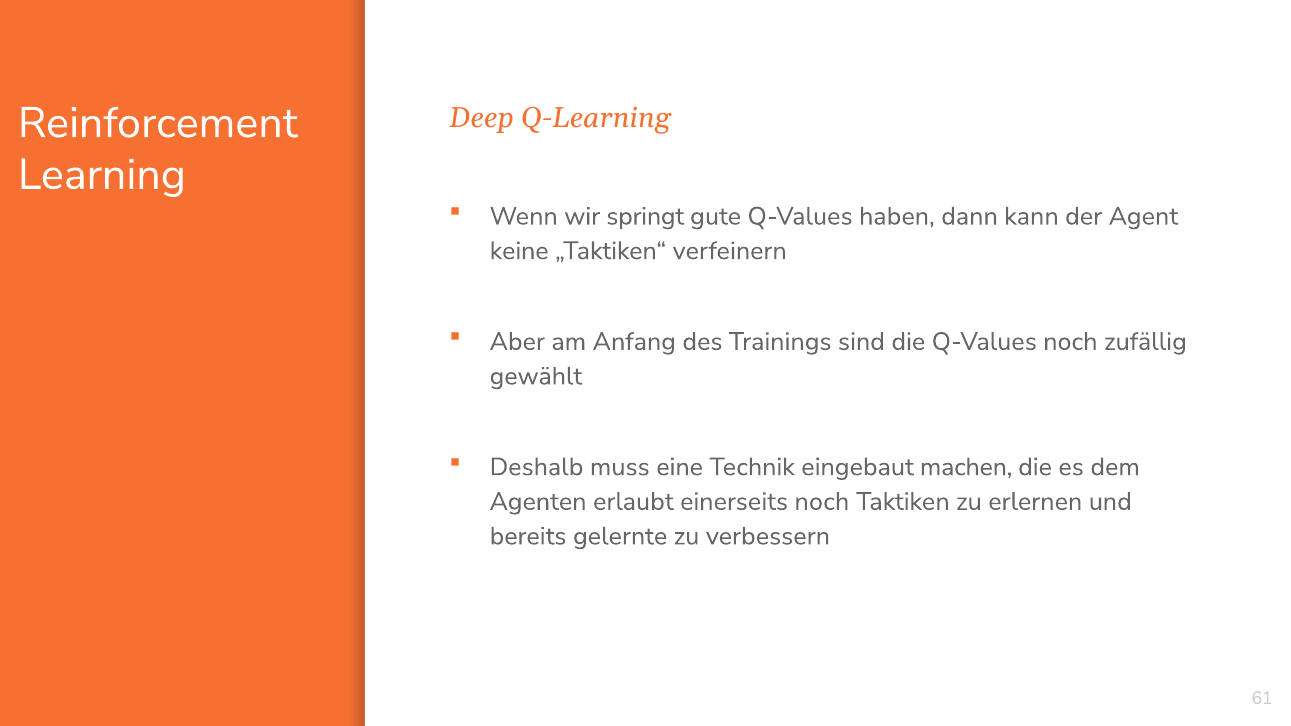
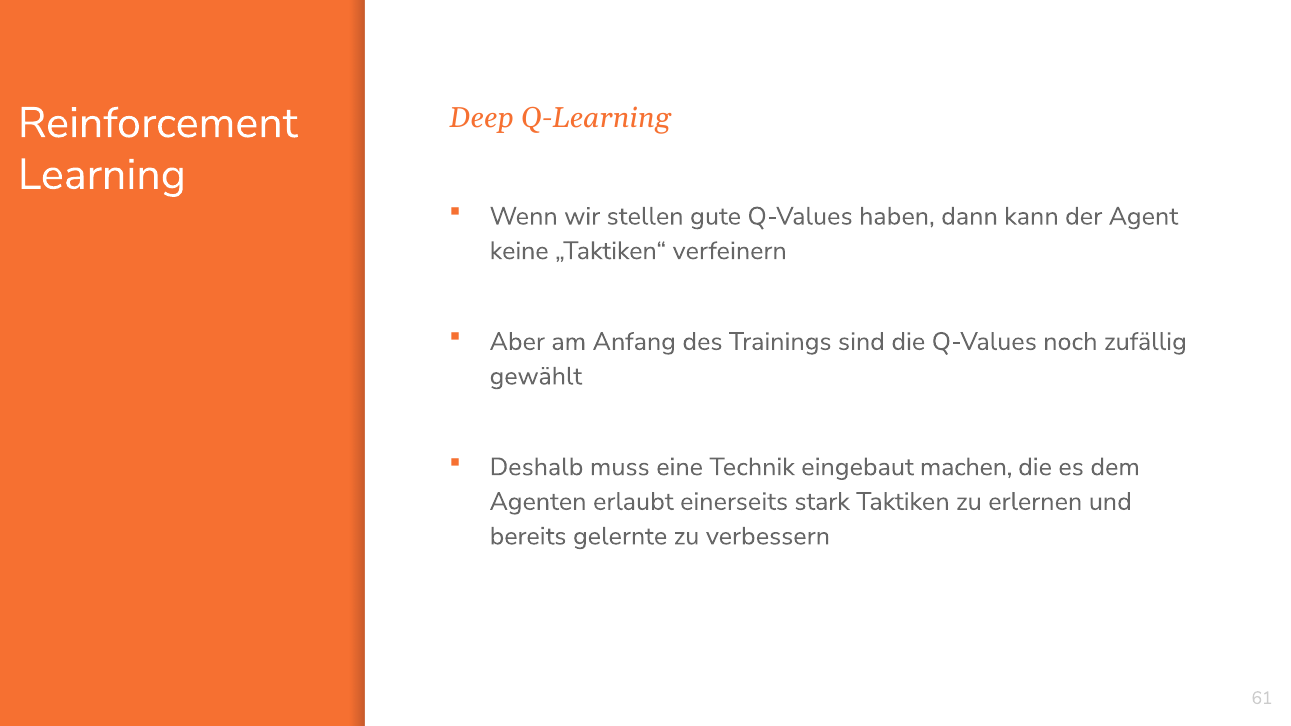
springt: springt -> stellen
einerseits noch: noch -> stark
